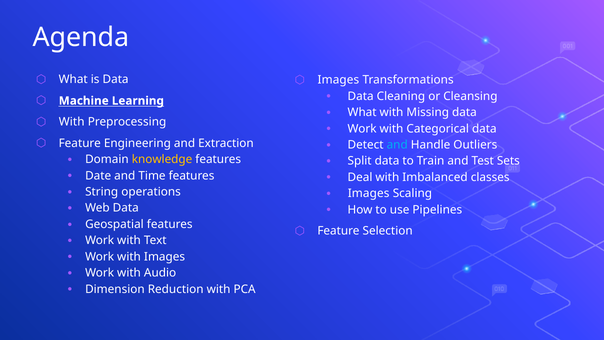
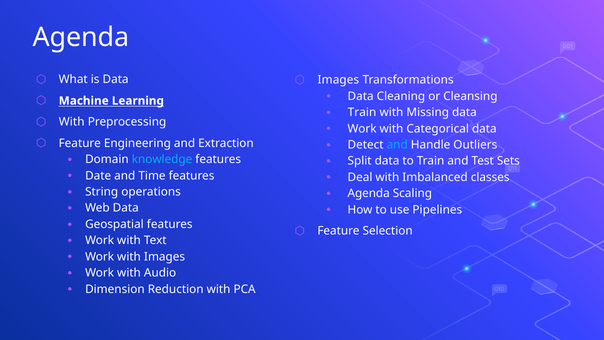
What at (362, 112): What -> Train
knowledge colour: yellow -> light blue
Images at (369, 193): Images -> Agenda
